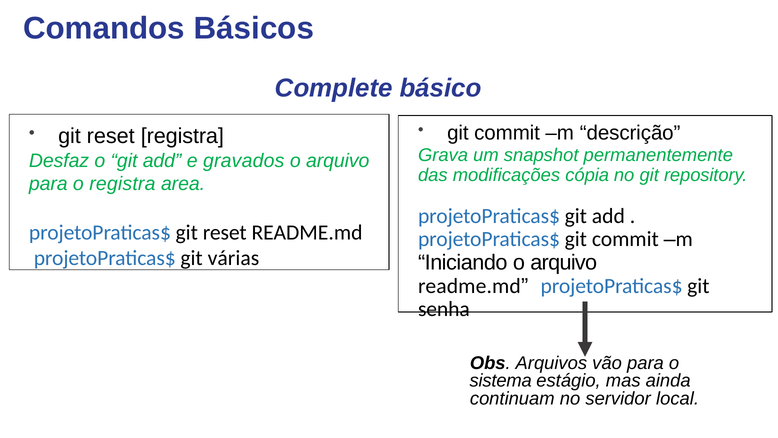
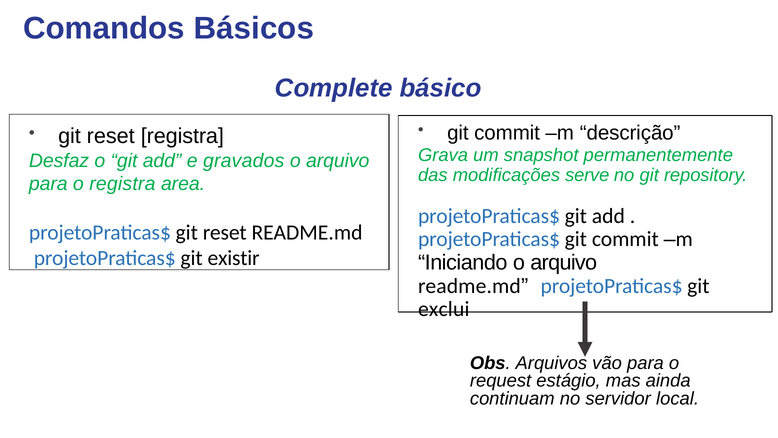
cópia: cópia -> serve
várias: várias -> existir
senha: senha -> exclui
sistema: sistema -> request
